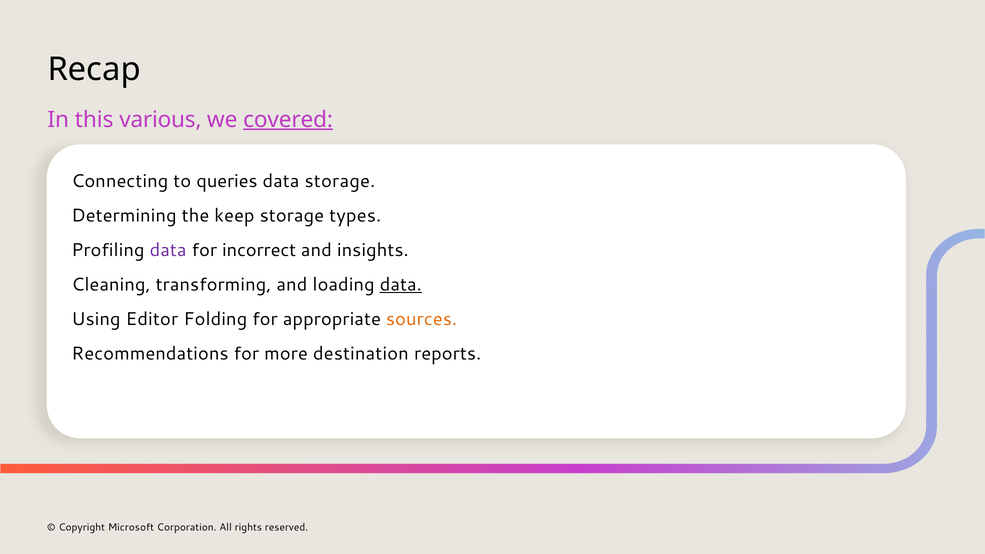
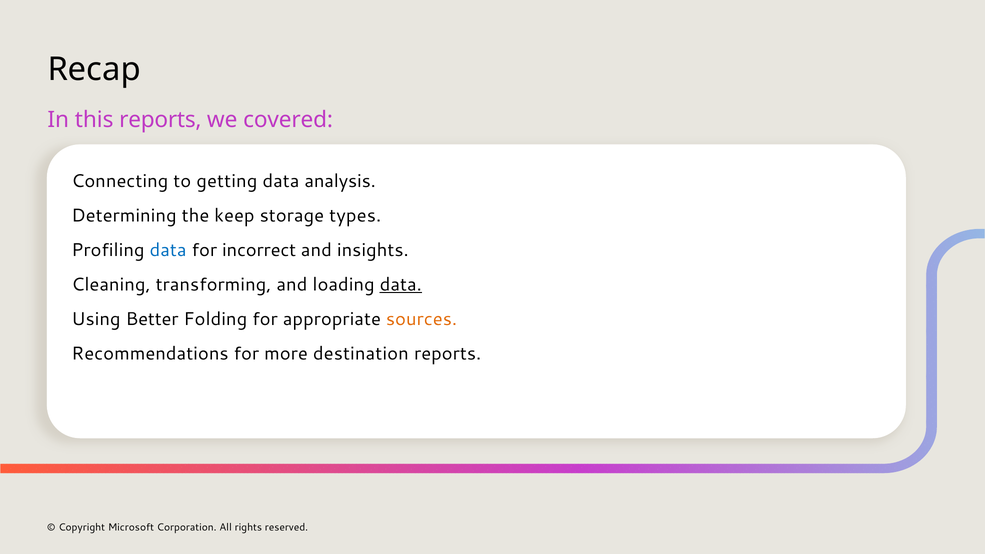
this various: various -> reports
covered underline: present -> none
queries: queries -> getting
data storage: storage -> analysis
data at (168, 250) colour: purple -> blue
Editor: Editor -> Better
